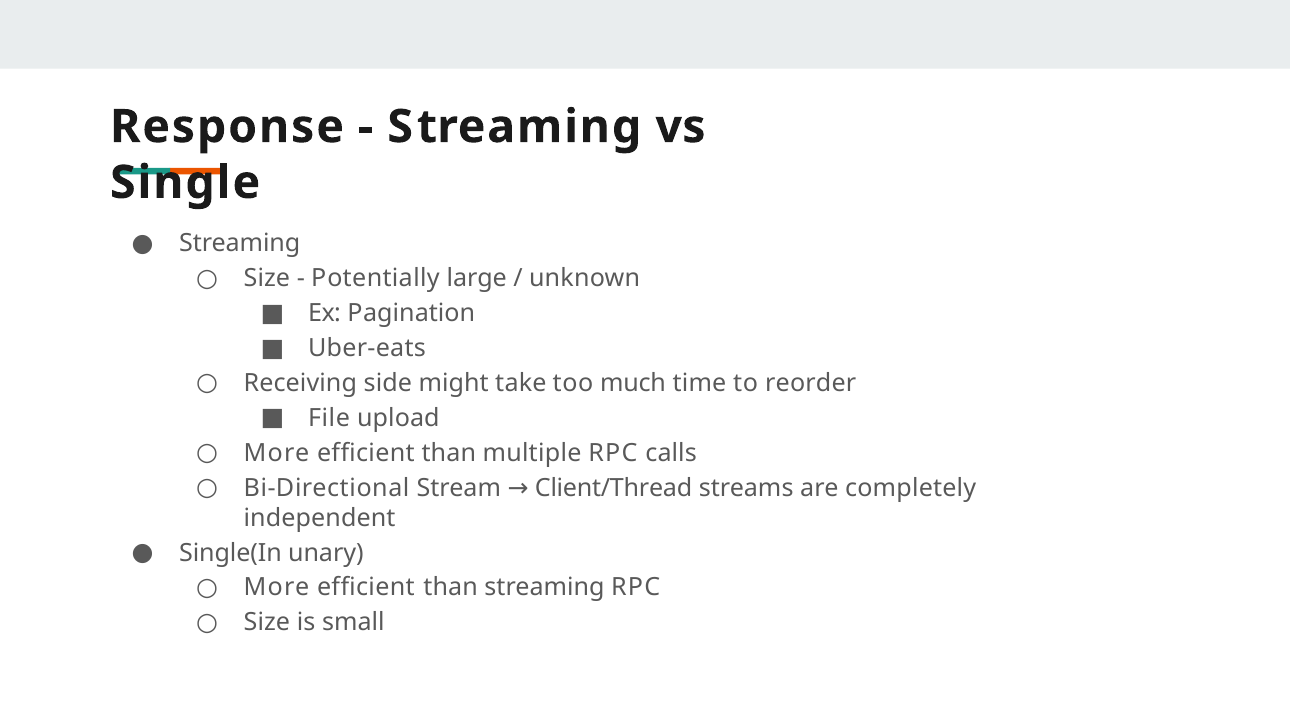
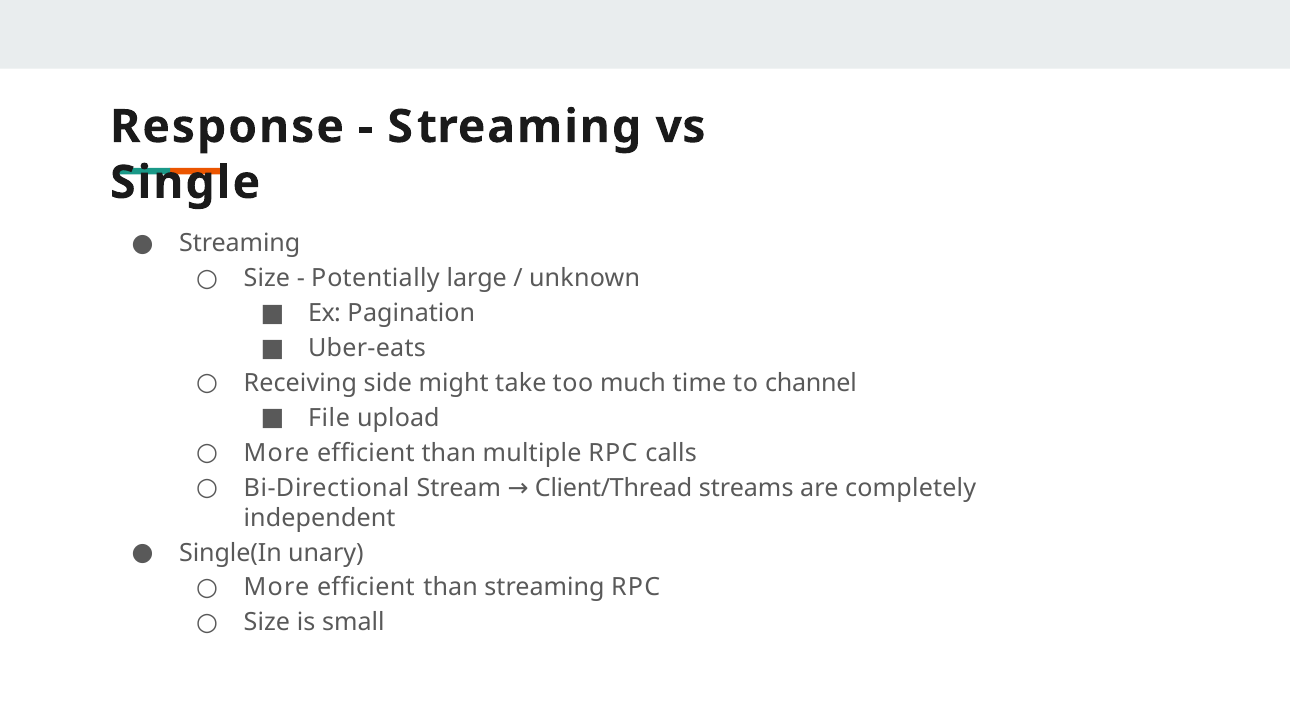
reorder: reorder -> channel
